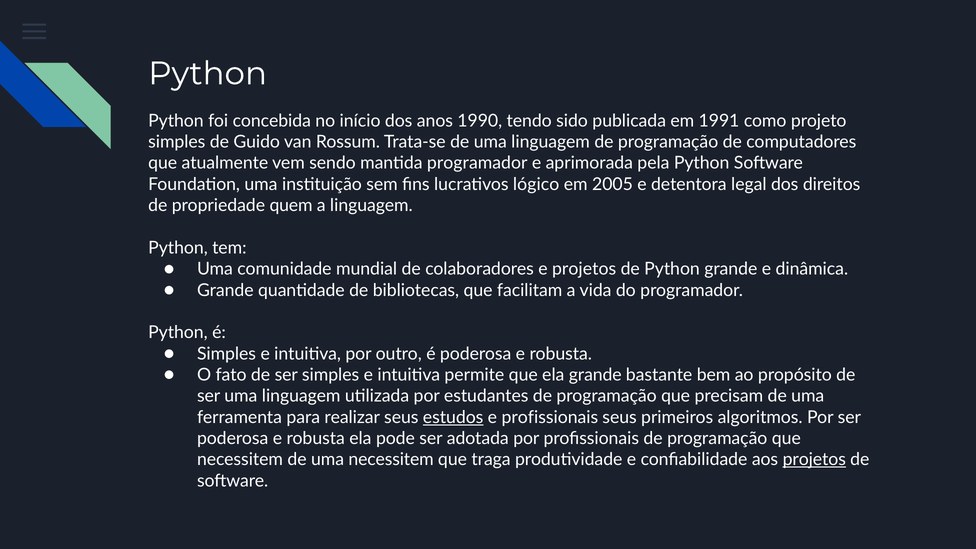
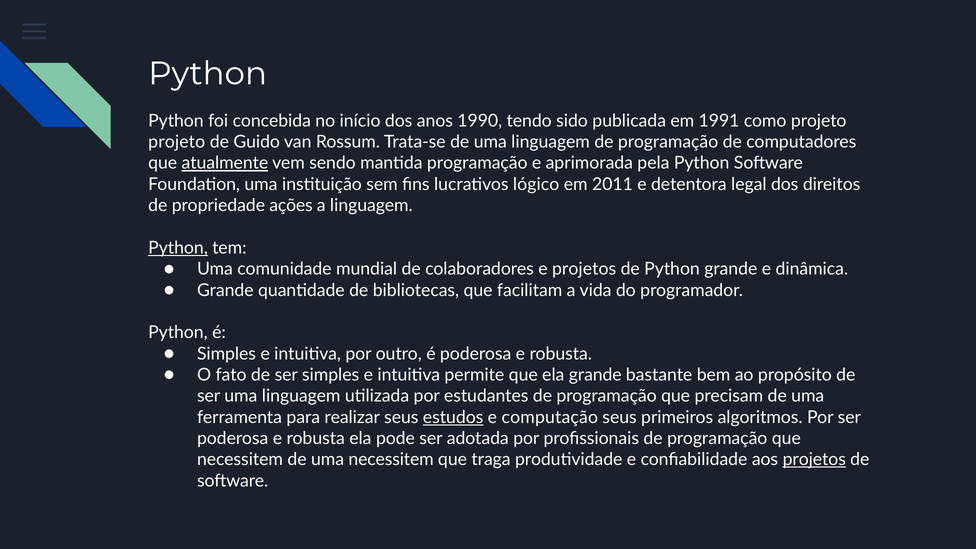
simples at (177, 142): simples -> projeto
atualmente underline: none -> present
mantida programador: programador -> programação
2005: 2005 -> 2011
quem: quem -> ações
Python at (178, 248) underline: none -> present
e profissionais: profissionais -> computação
